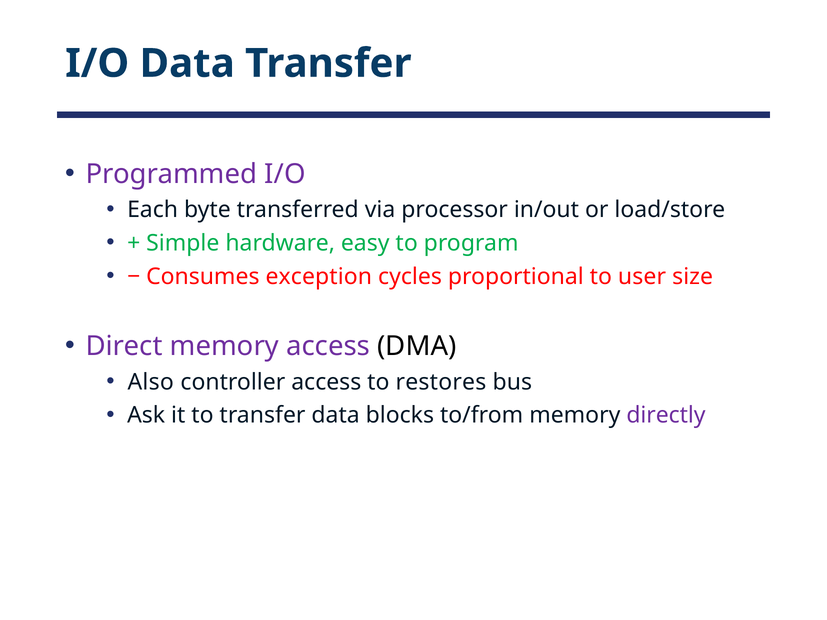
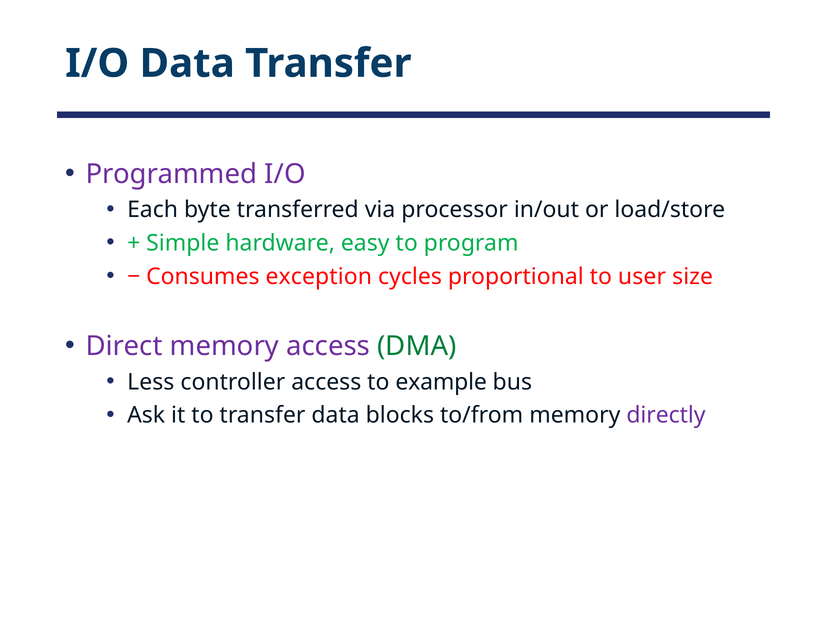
DMA colour: black -> green
Also: Also -> Less
restores: restores -> example
